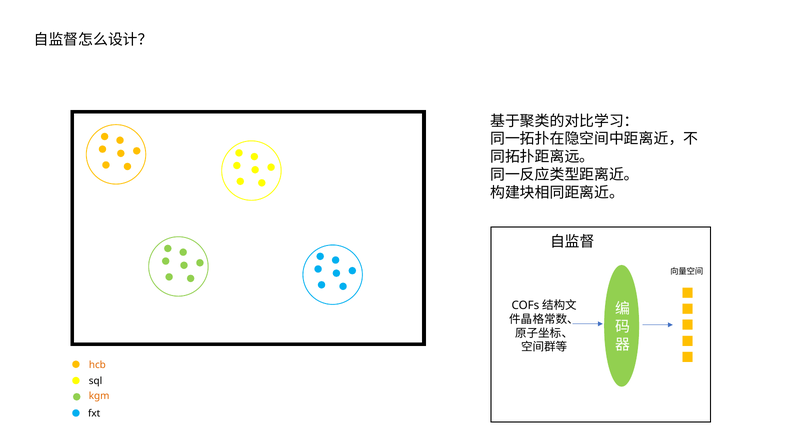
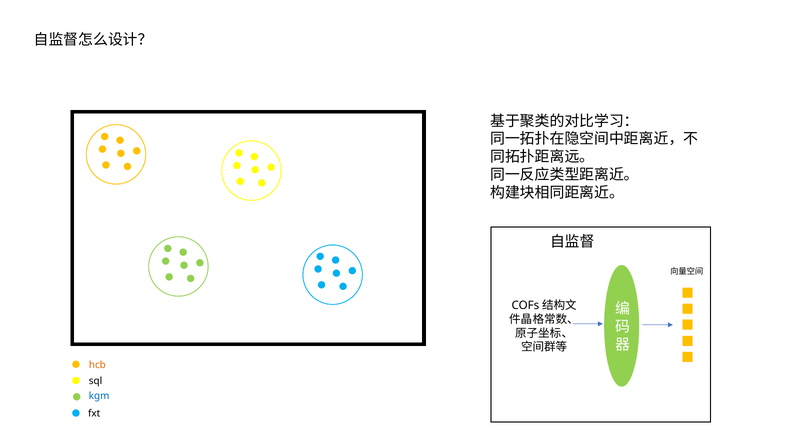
kgm colour: orange -> blue
